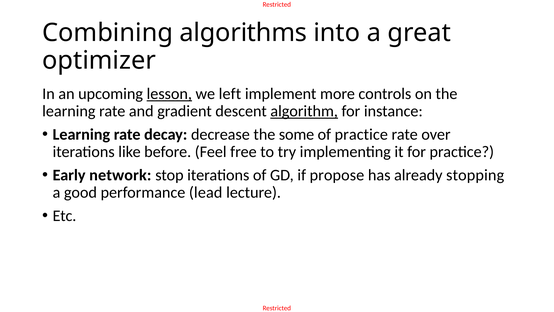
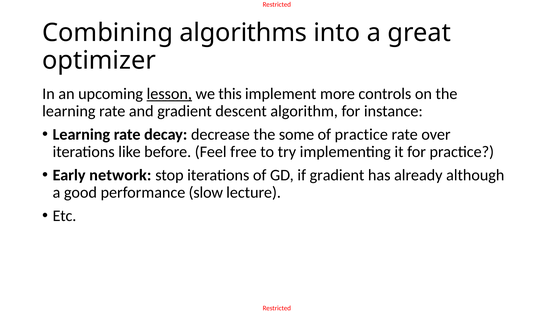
left: left -> this
algorithm underline: present -> none
if propose: propose -> gradient
stopping: stopping -> although
lead: lead -> slow
